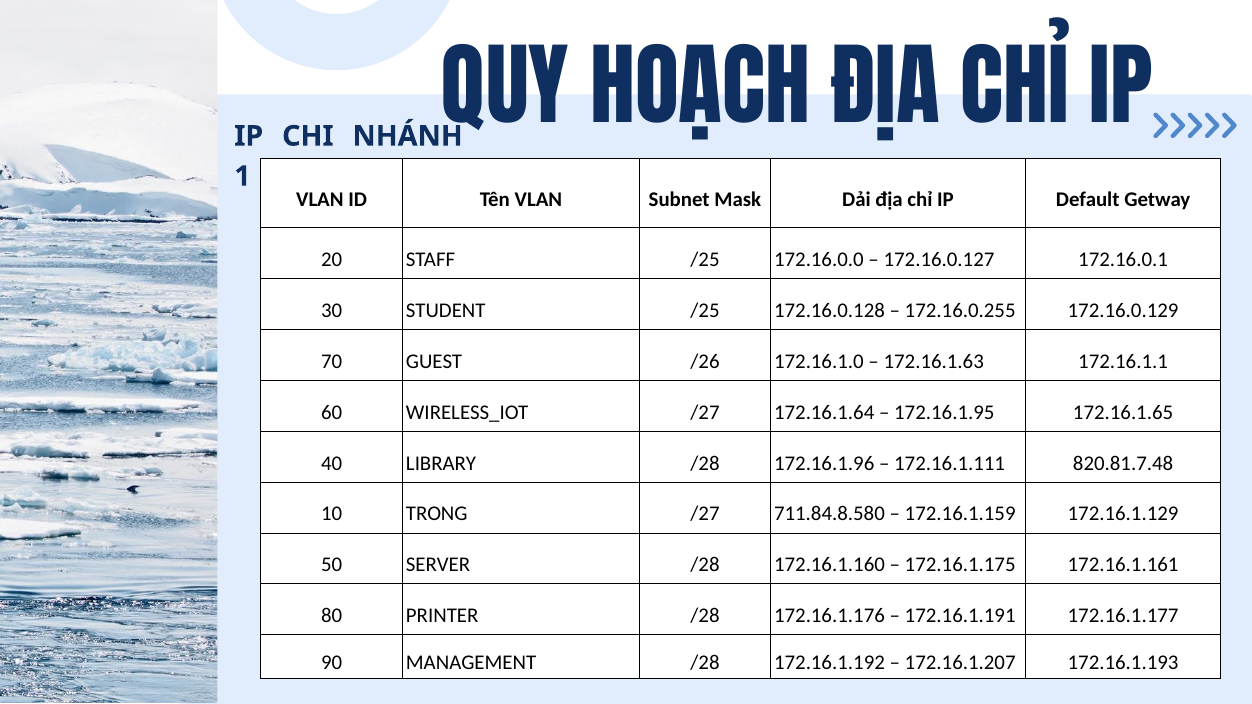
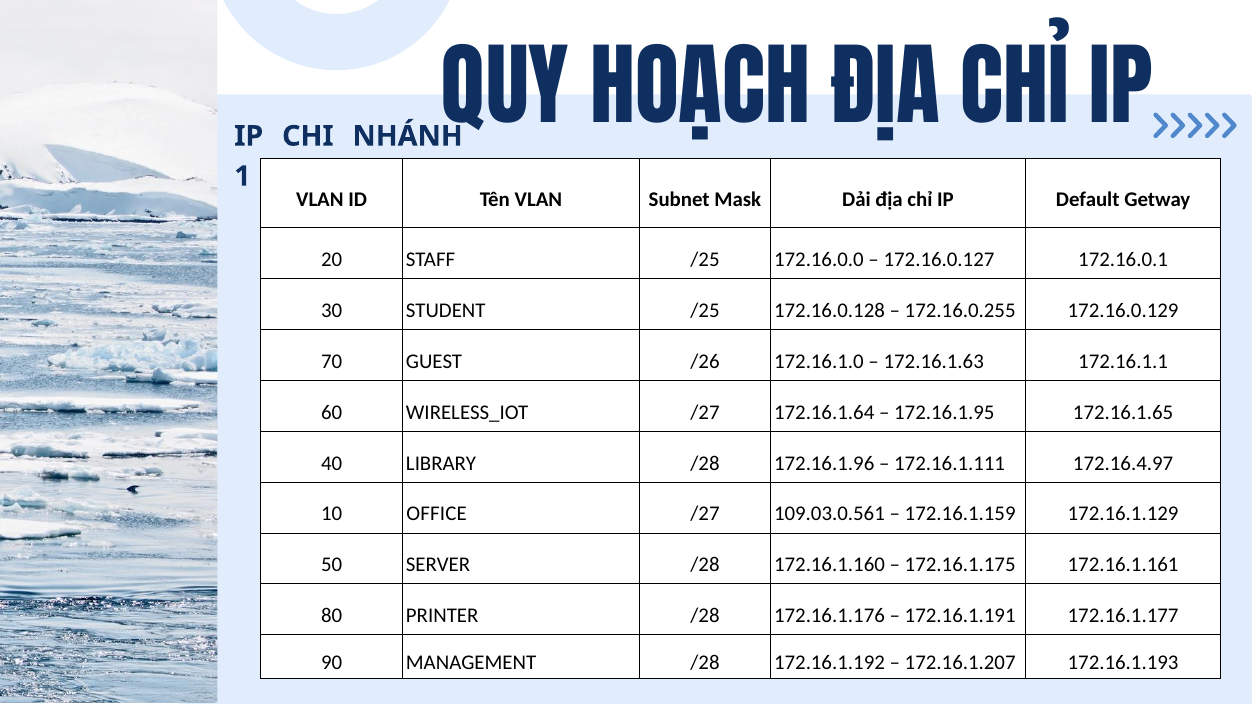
820.81.7.48: 820.81.7.48 -> 172.16.4.97
TRONG: TRONG -> OFFICE
711.84.8.580: 711.84.8.580 -> 109.03.0.561
